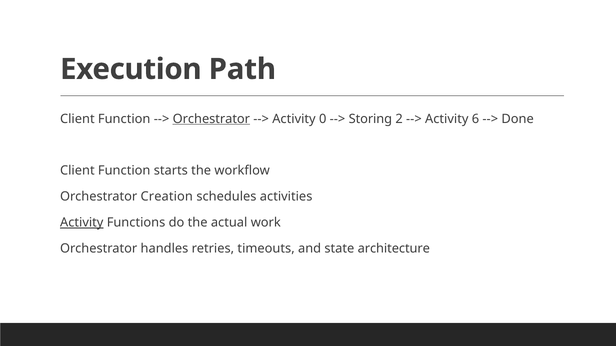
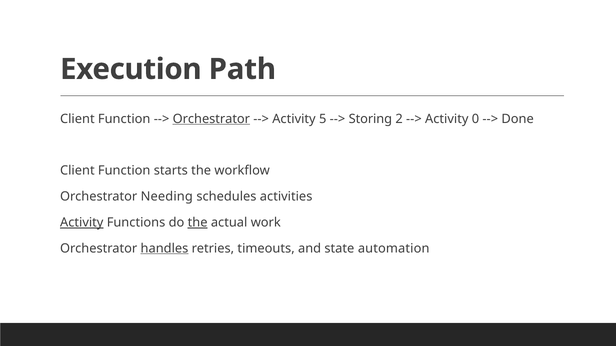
0: 0 -> 5
6: 6 -> 0
Creation: Creation -> Needing
the at (198, 223) underline: none -> present
handles underline: none -> present
architecture: architecture -> automation
